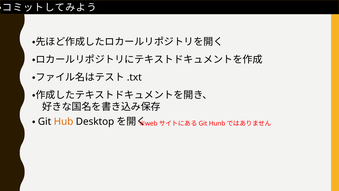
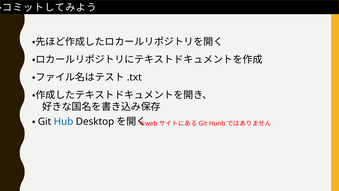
Hub colour: orange -> blue
